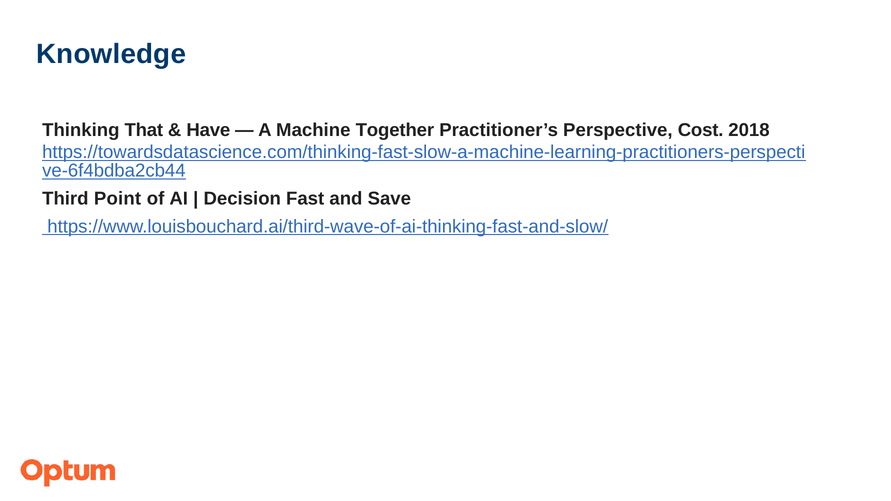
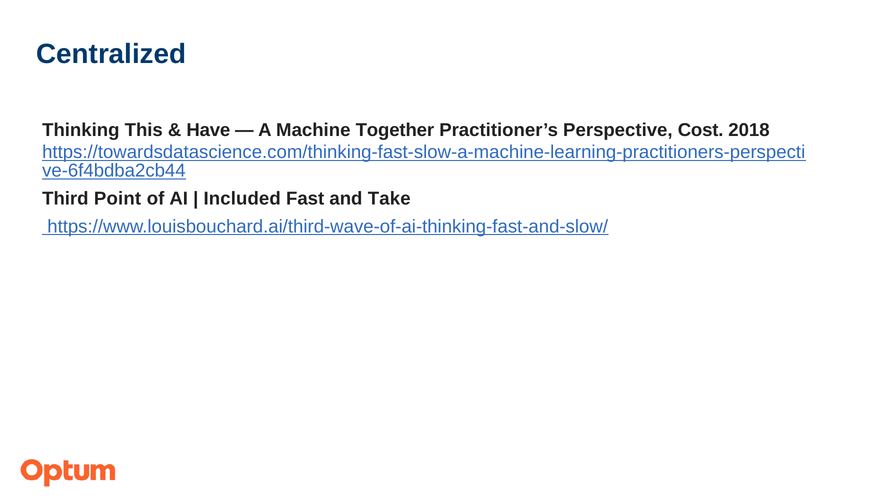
Knowledge: Knowledge -> Centralized
That: That -> This
Decision: Decision -> Included
Save: Save -> Take
